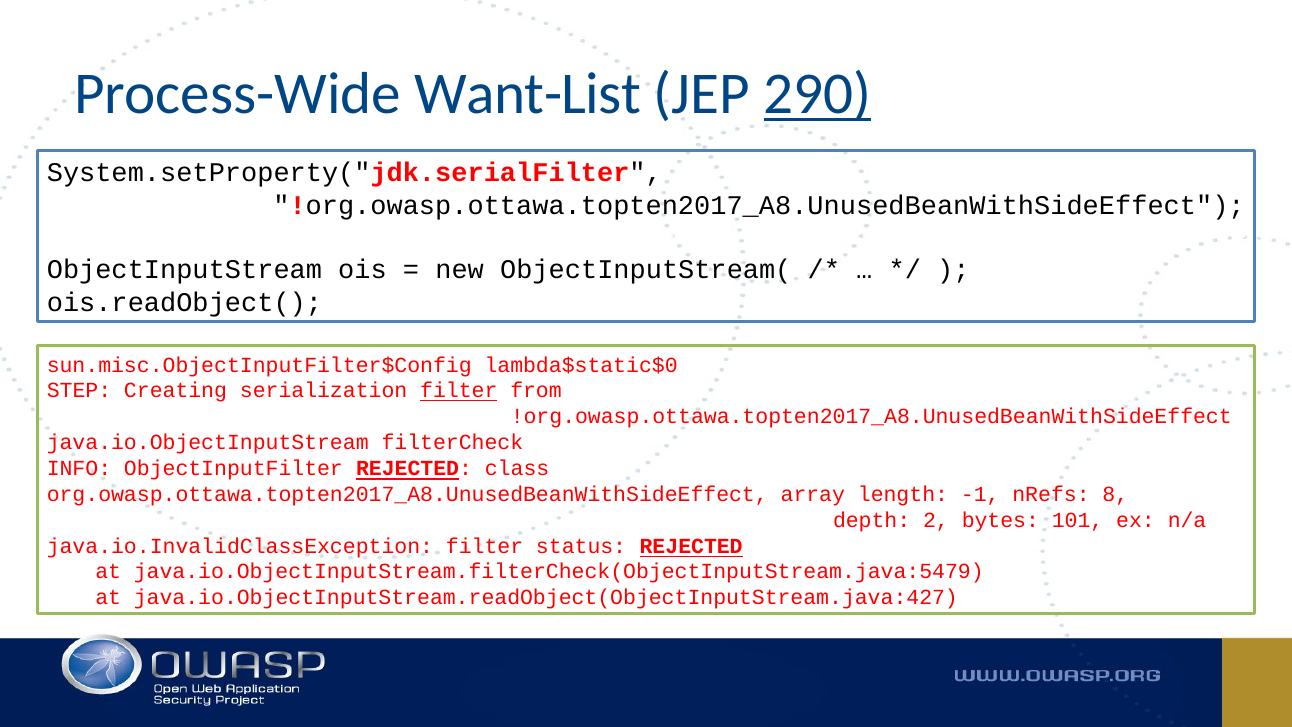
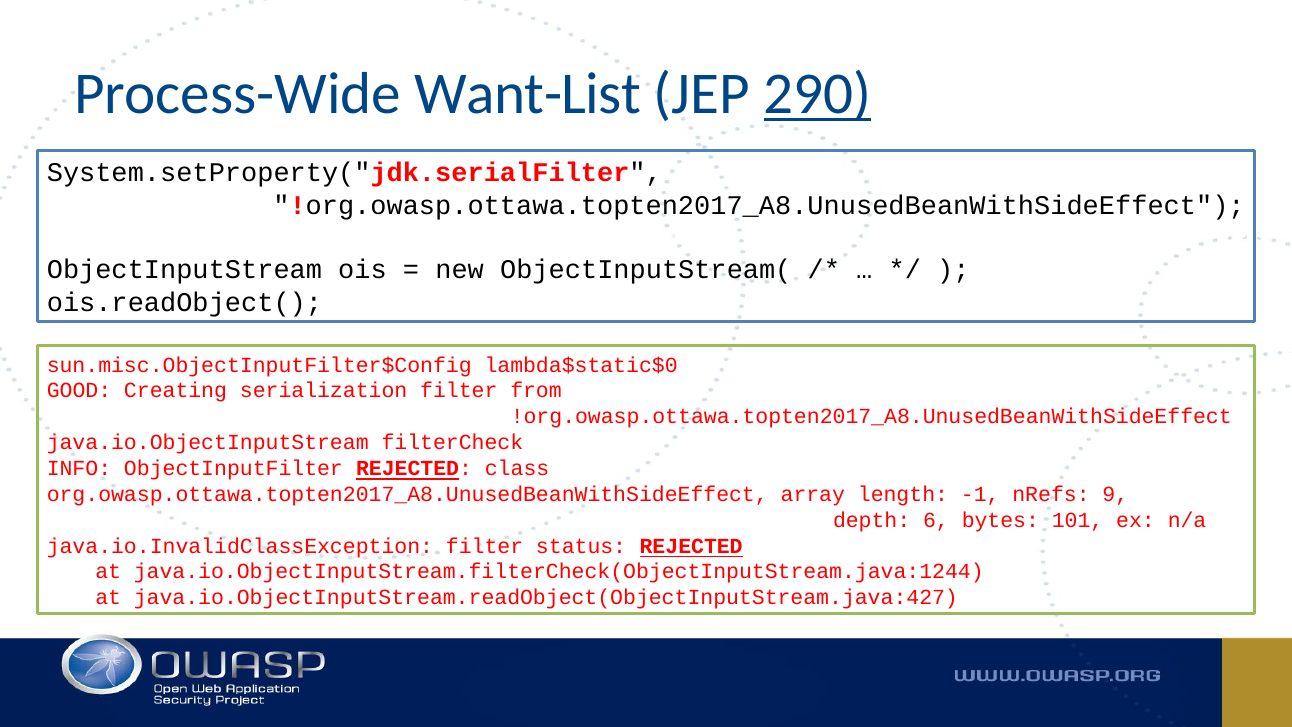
STEP: STEP -> GOOD
filter at (459, 391) underline: present -> none
8: 8 -> 9
2: 2 -> 6
java.io.ObjectInputStream.filterCheck(ObjectInputStream.java:5479: java.io.ObjectInputStream.filterCheck(ObjectInputStream.java:5479 -> java.io.ObjectInputStream.filterCheck(ObjectInputStream.java:1244
